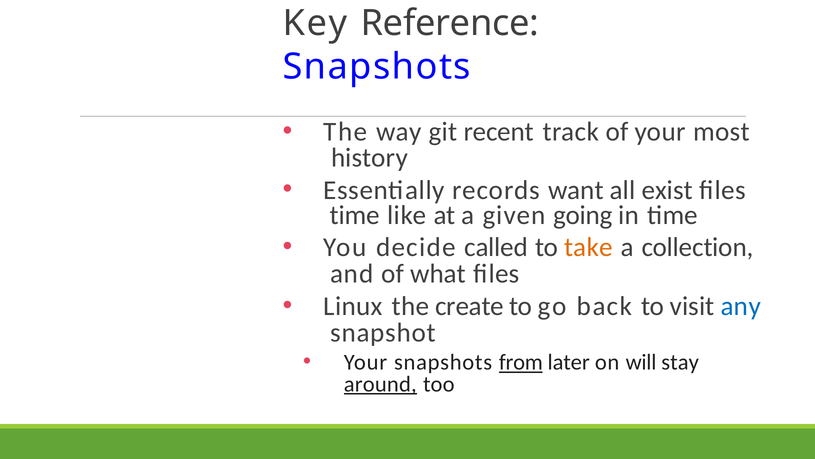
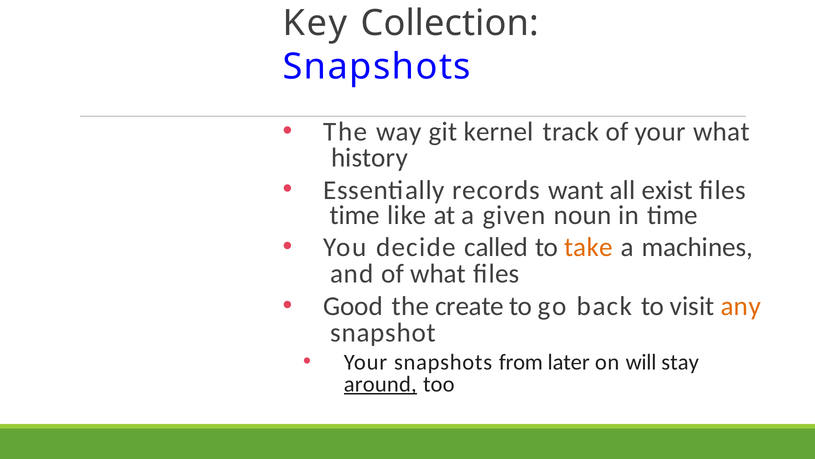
Reference: Reference -> Collection
recent: recent -> kernel
your most: most -> what
going: going -> noun
collection: collection -> machines
Linux: Linux -> Good
any colour: blue -> orange
from underline: present -> none
